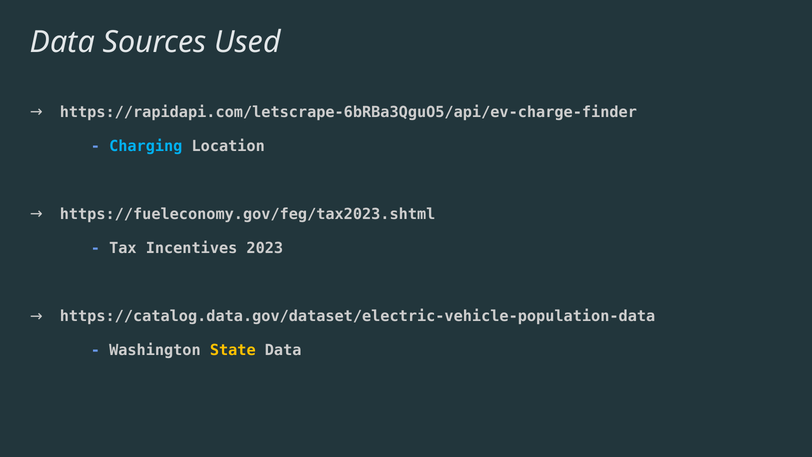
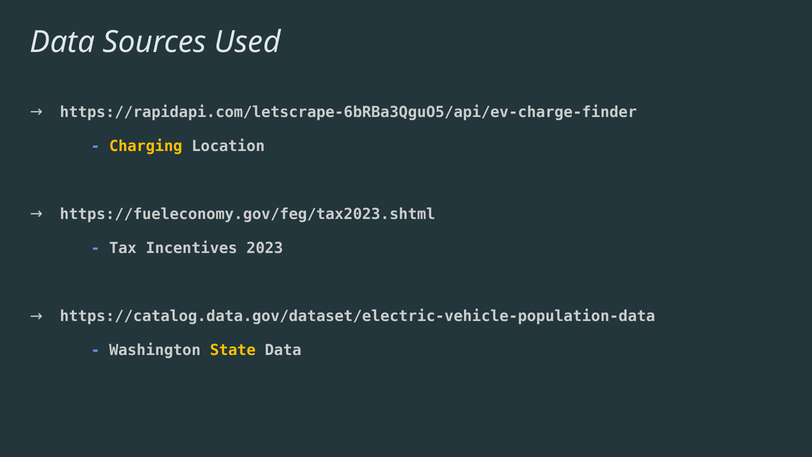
Charging colour: light blue -> yellow
